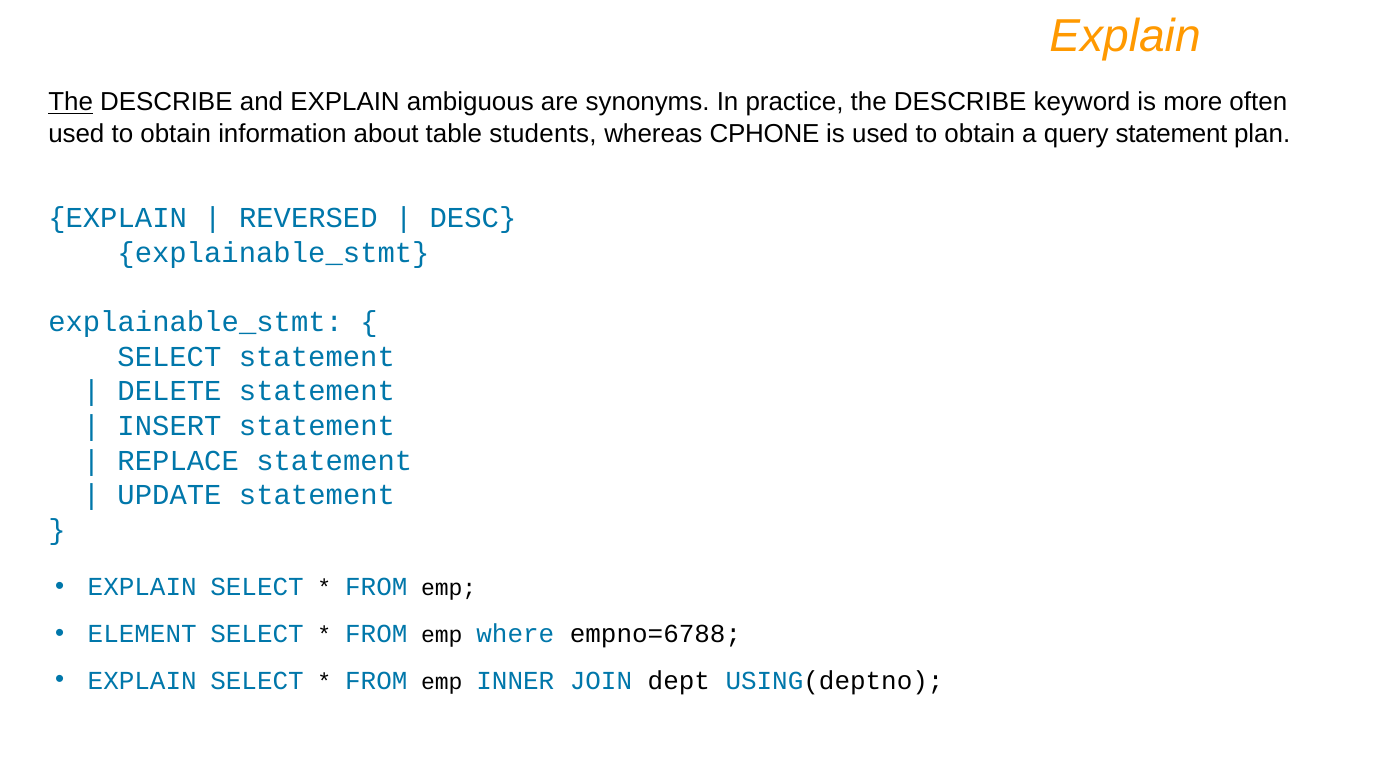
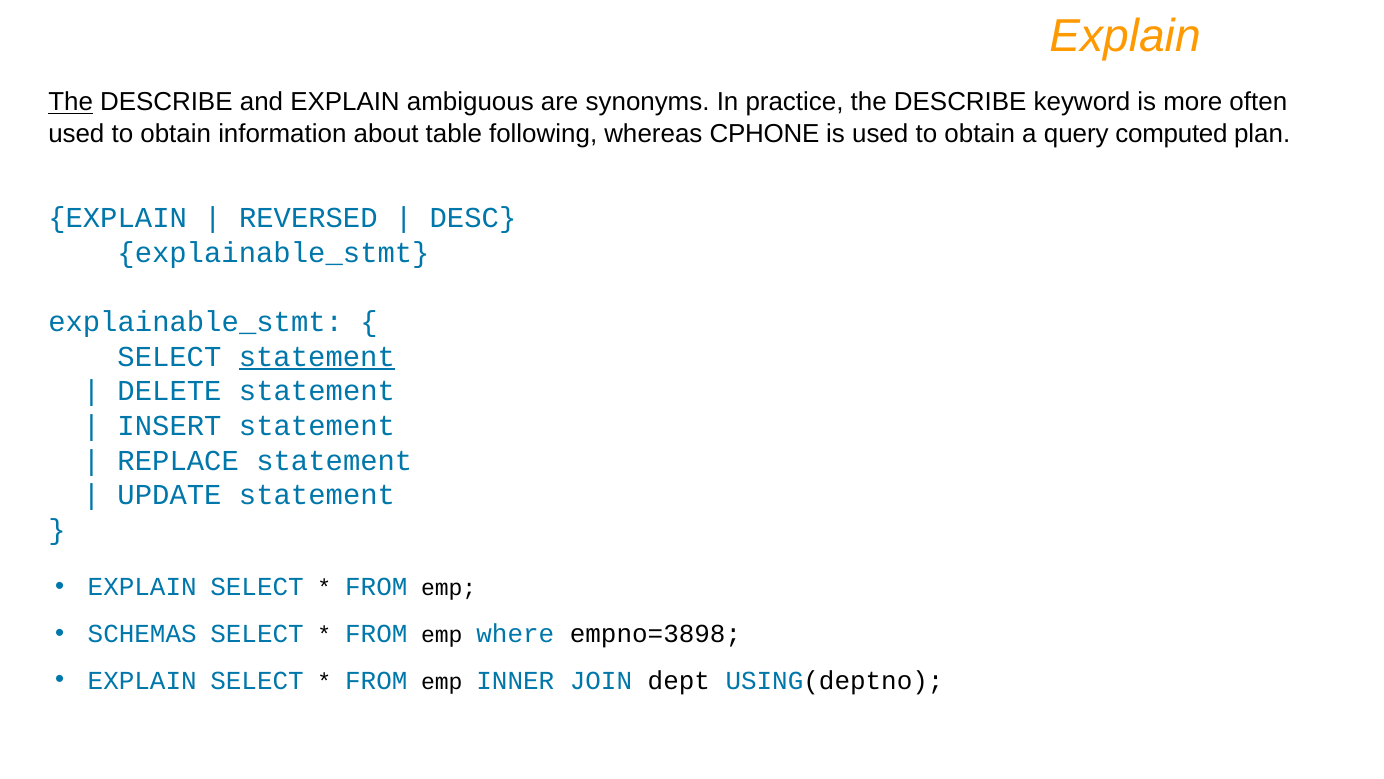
students: students -> following
query statement: statement -> computed
statement at (317, 357) underline: none -> present
ELEMENT: ELEMENT -> SCHEMAS
empno=6788: empno=6788 -> empno=3898
